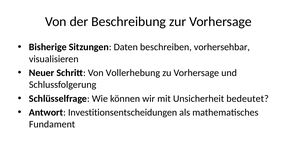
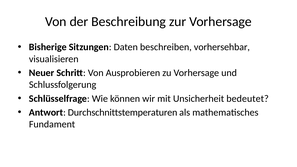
Vollerhebung: Vollerhebung -> Ausprobieren
Investitionsentscheidungen: Investitionsentscheidungen -> Durchschnittstemperaturen
